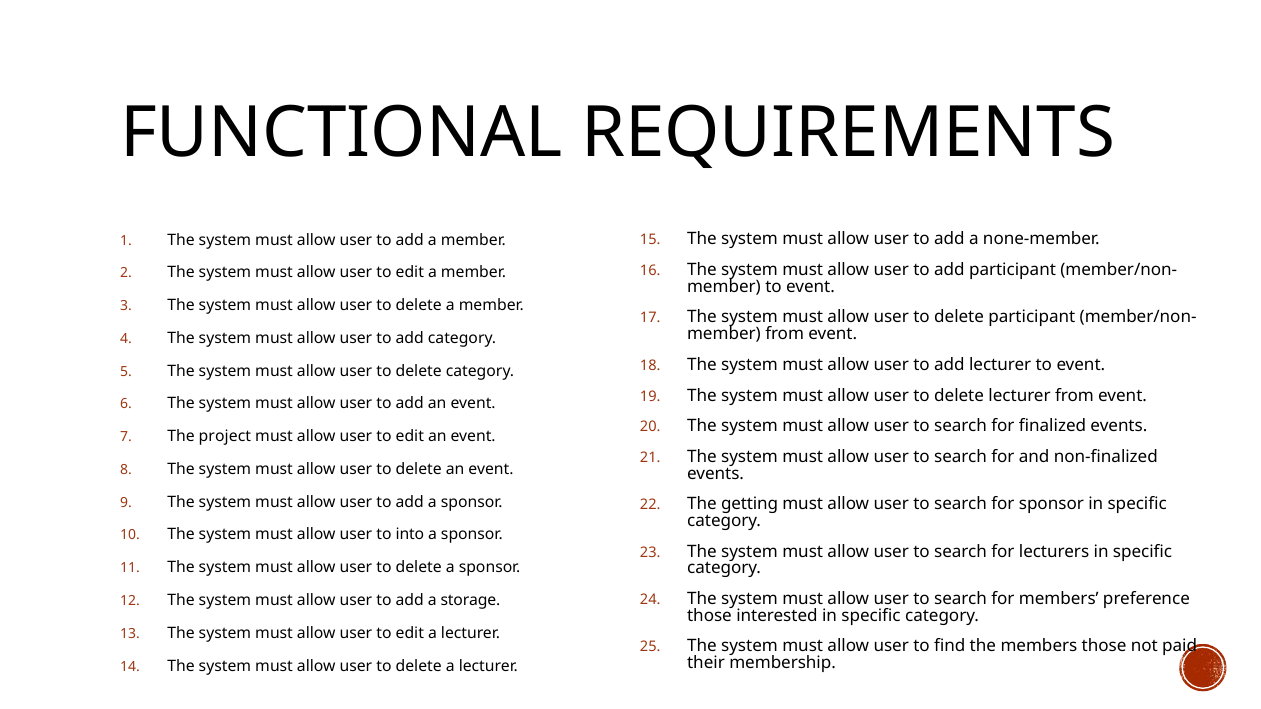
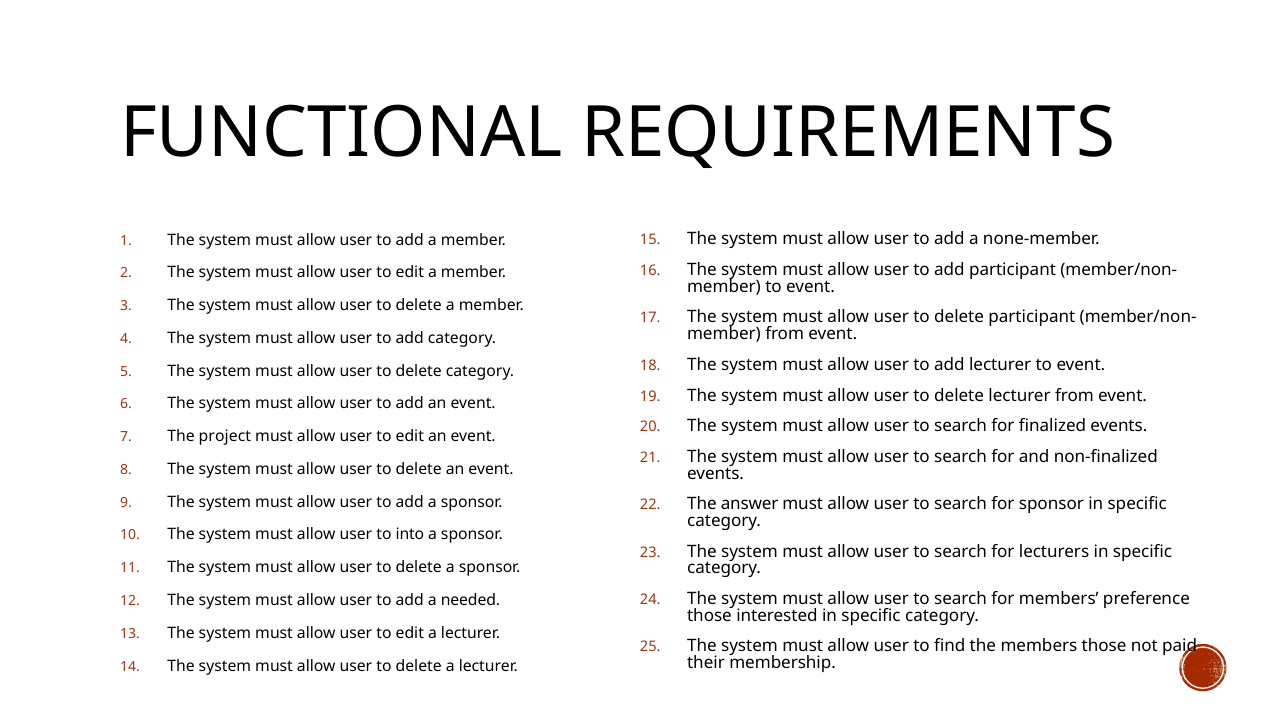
getting: getting -> answer
storage: storage -> needed
